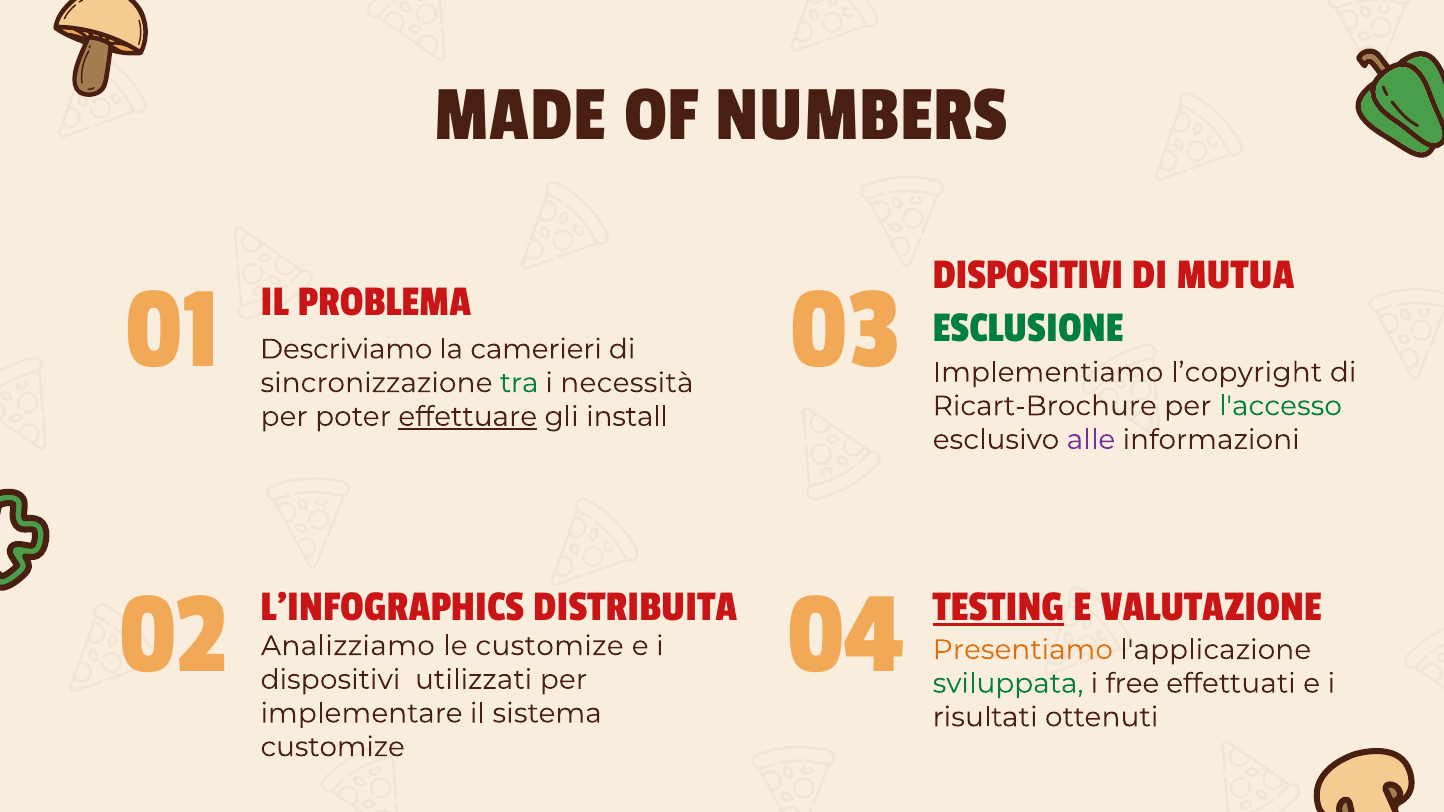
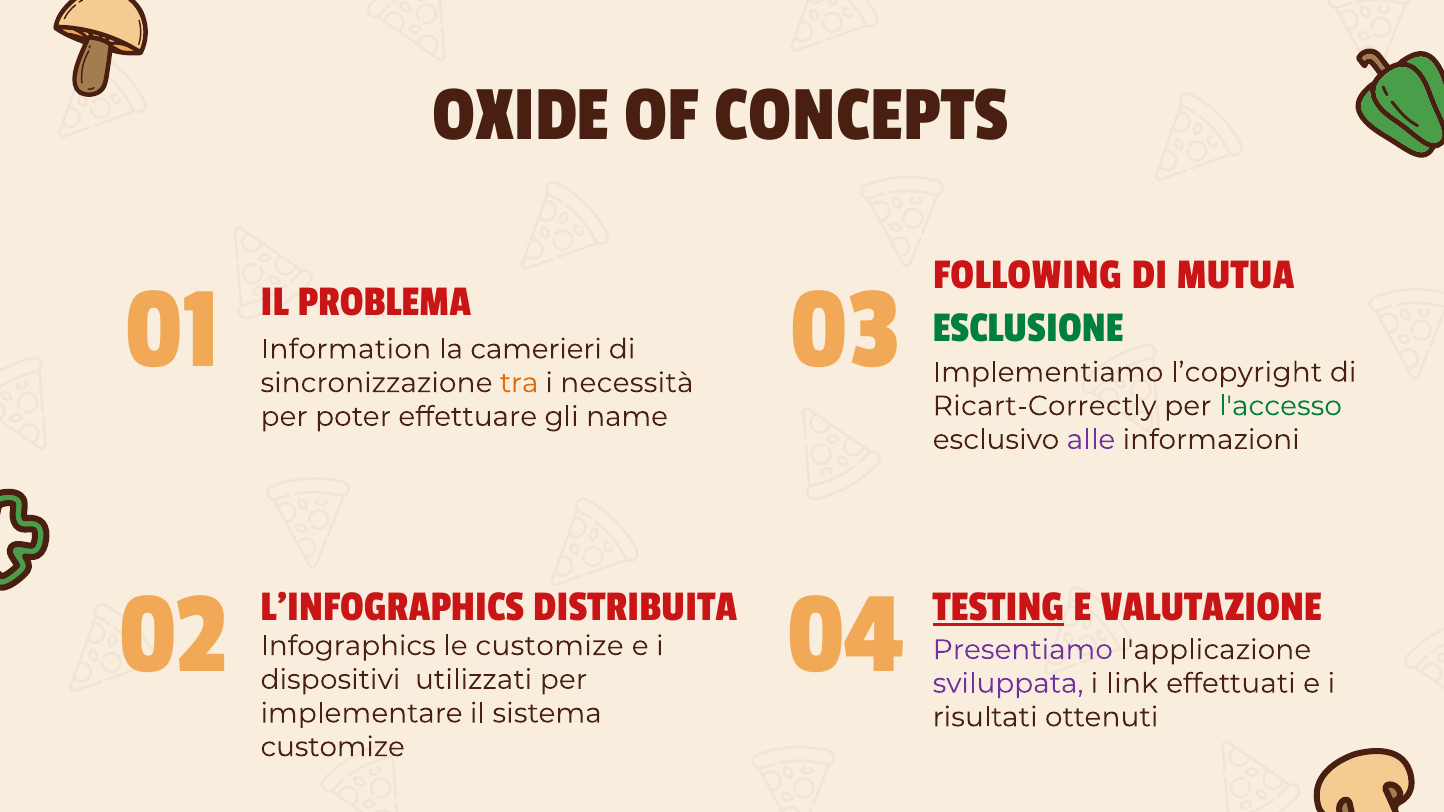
MADE: MADE -> OXIDE
NUMBERS: NUMBERS -> CONCEPTS
DISPOSITIVI at (1028, 274): DISPOSITIVI -> FOLLOWING
Descriviamo: Descriviamo -> Information
tra colour: green -> orange
Ricart-Brochure: Ricart-Brochure -> Ricart-Correctly
effettuare underline: present -> none
install: install -> name
Analizziamo: Analizziamo -> Infographics
Presentiamo colour: orange -> purple
sviluppata colour: green -> purple
free: free -> link
